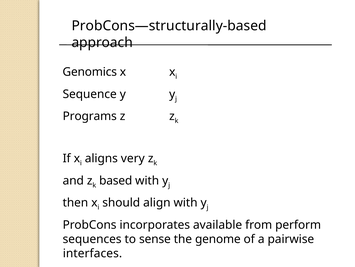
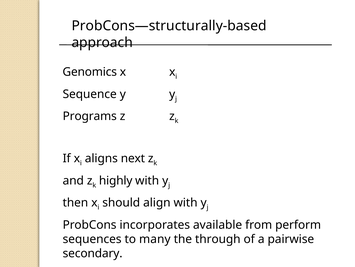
very: very -> next
based: based -> highly
sense: sense -> many
genome: genome -> through
interfaces: interfaces -> secondary
